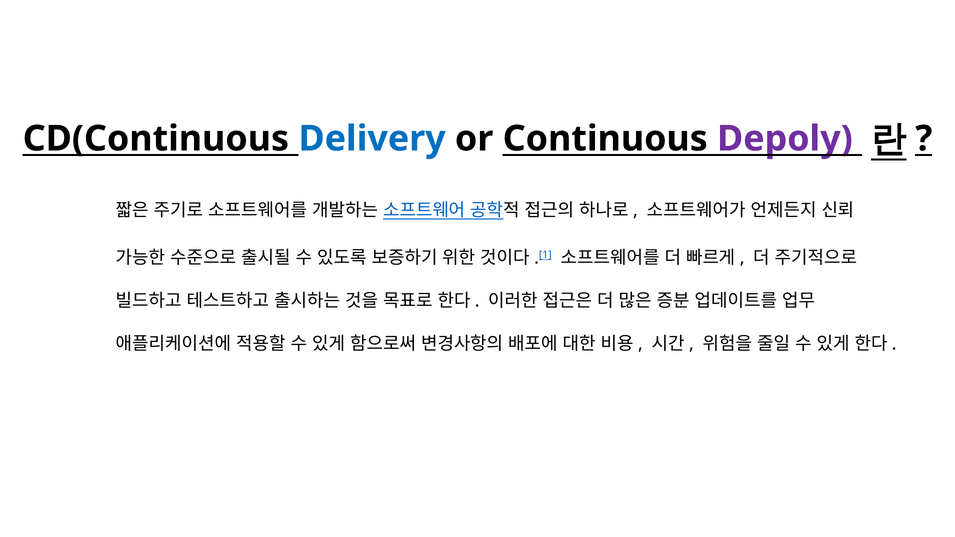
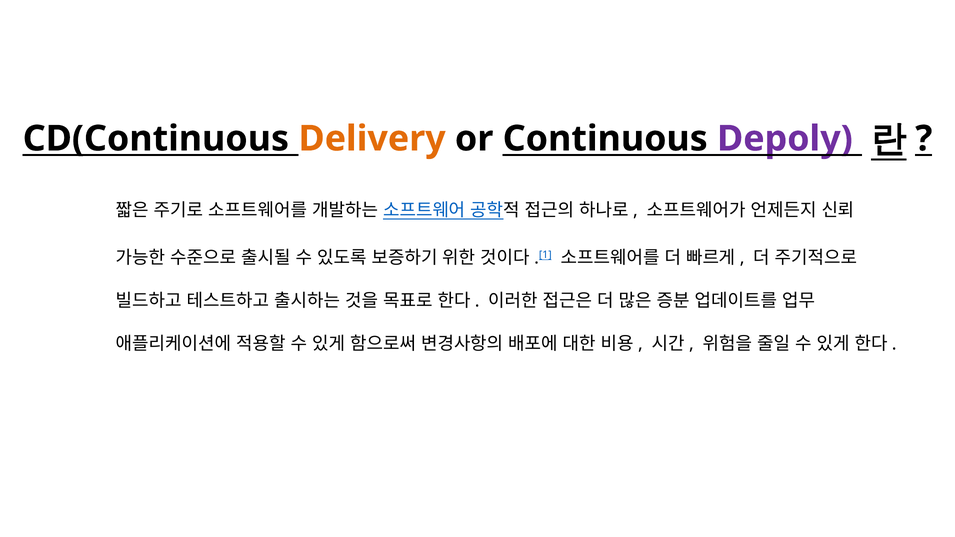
Delivery colour: blue -> orange
